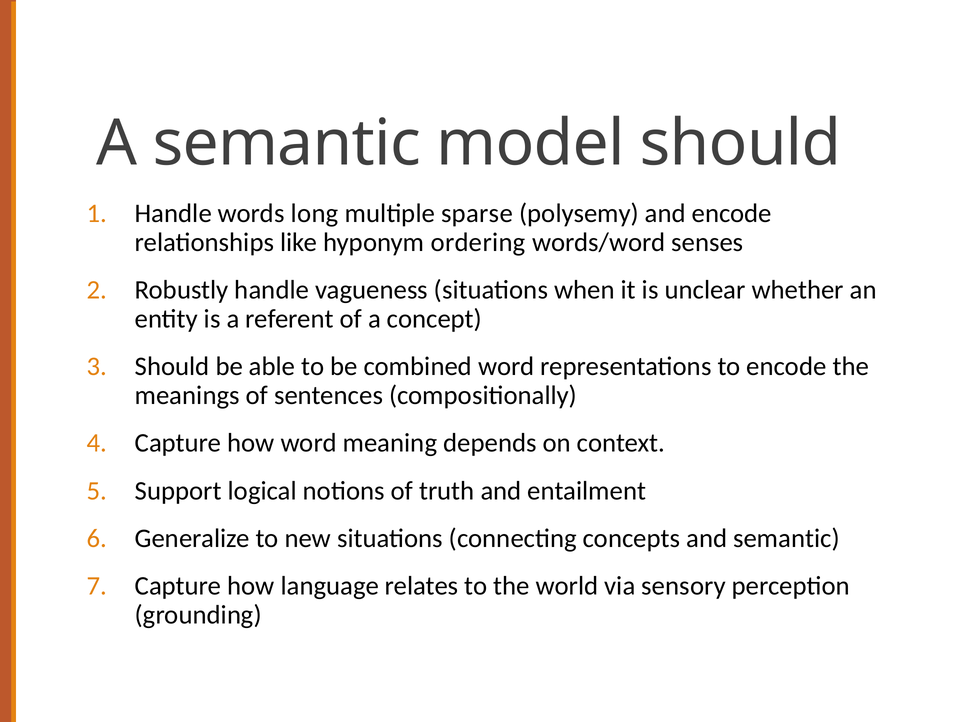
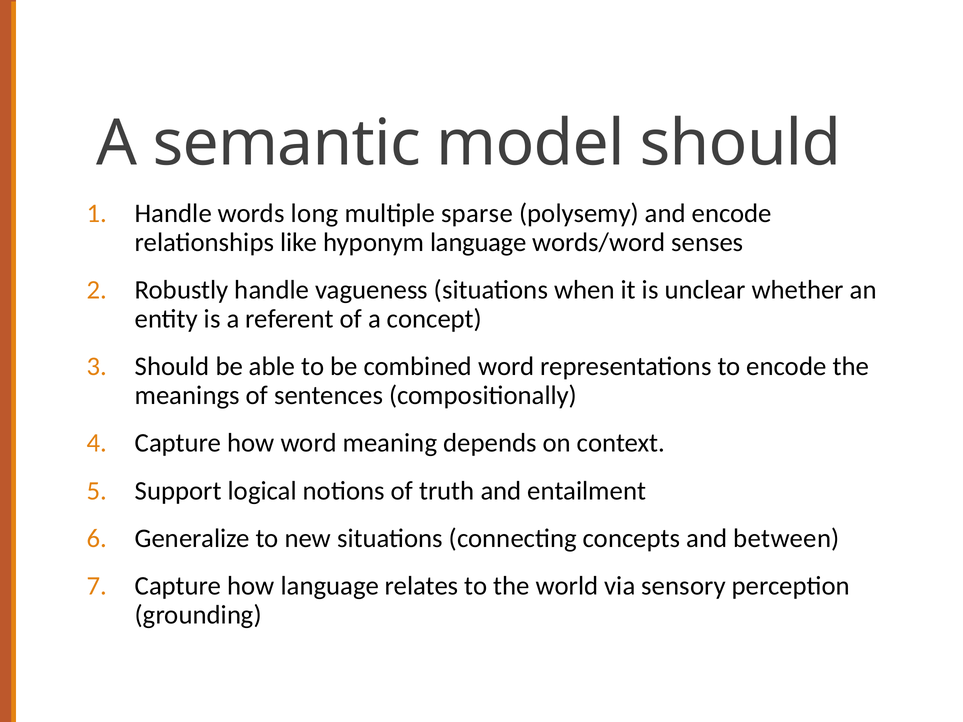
hyponym ordering: ordering -> language
and semantic: semantic -> between
